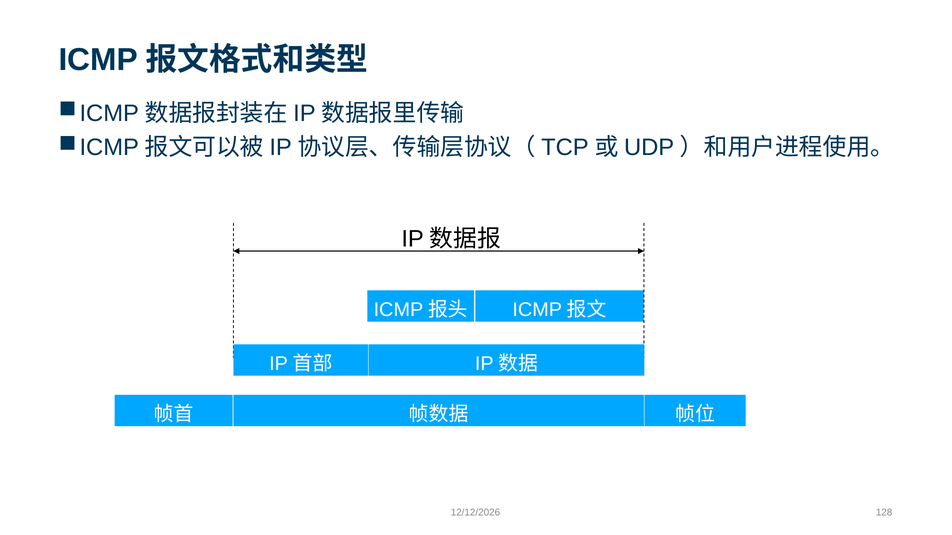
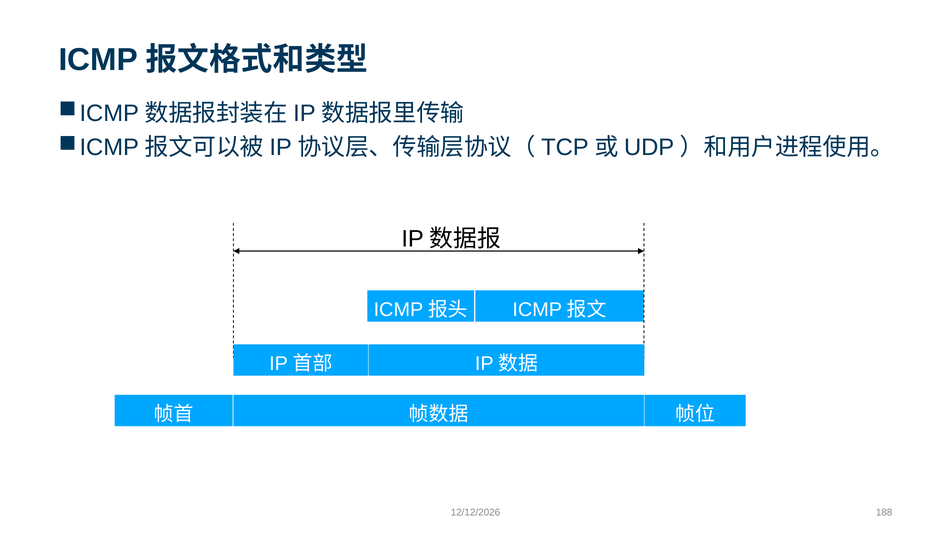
128: 128 -> 188
